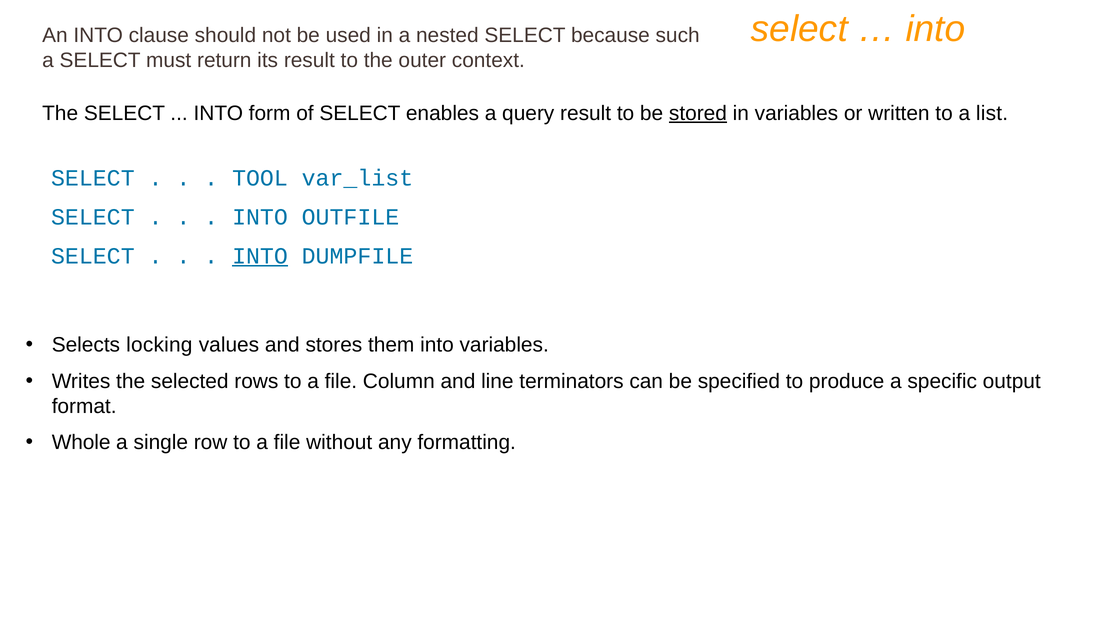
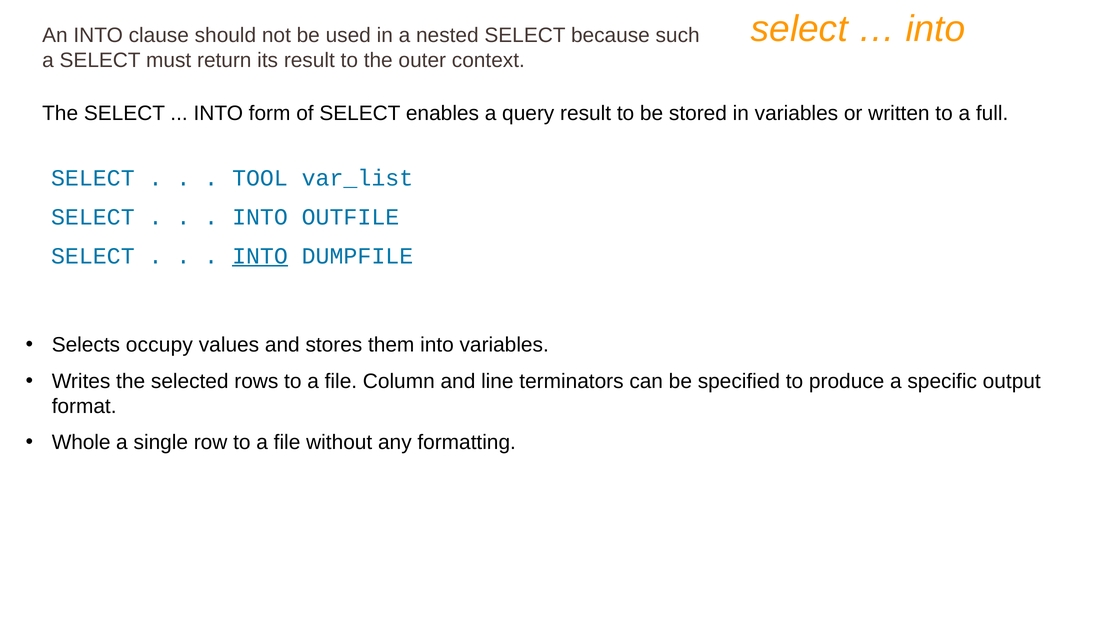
stored underline: present -> none
list: list -> full
locking: locking -> occupy
